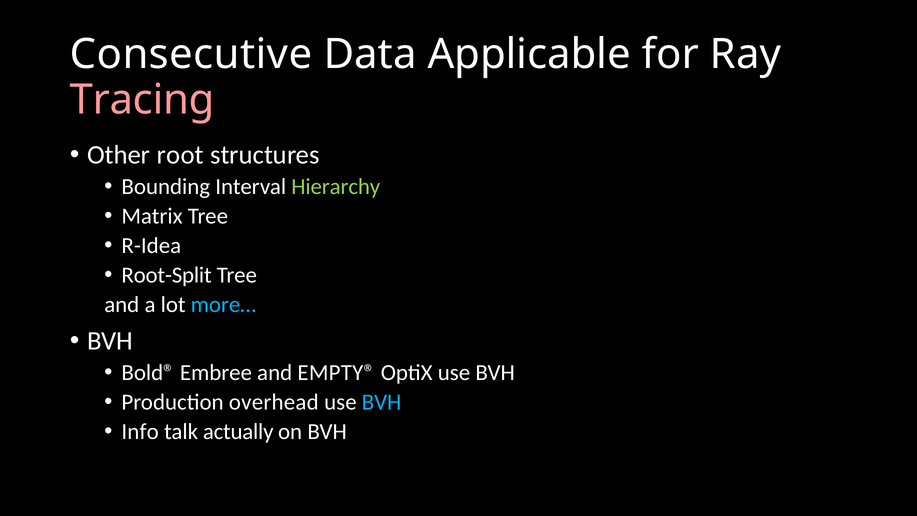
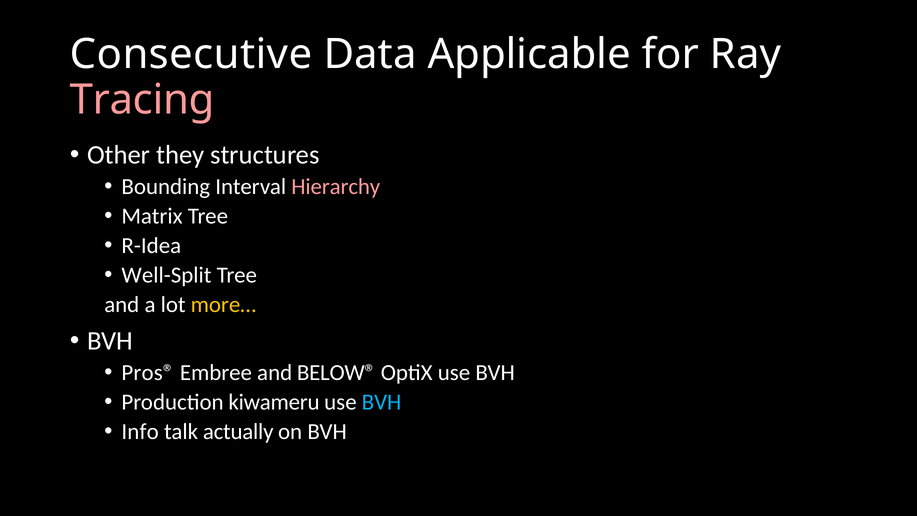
root: root -> they
Hierarchy colour: light green -> pink
Root-Split: Root-Split -> Well-Split
more… colour: light blue -> yellow
Bold®: Bold® -> Pros®
EMPTY®: EMPTY® -> BELOW®
overhead: overhead -> kiwameru
